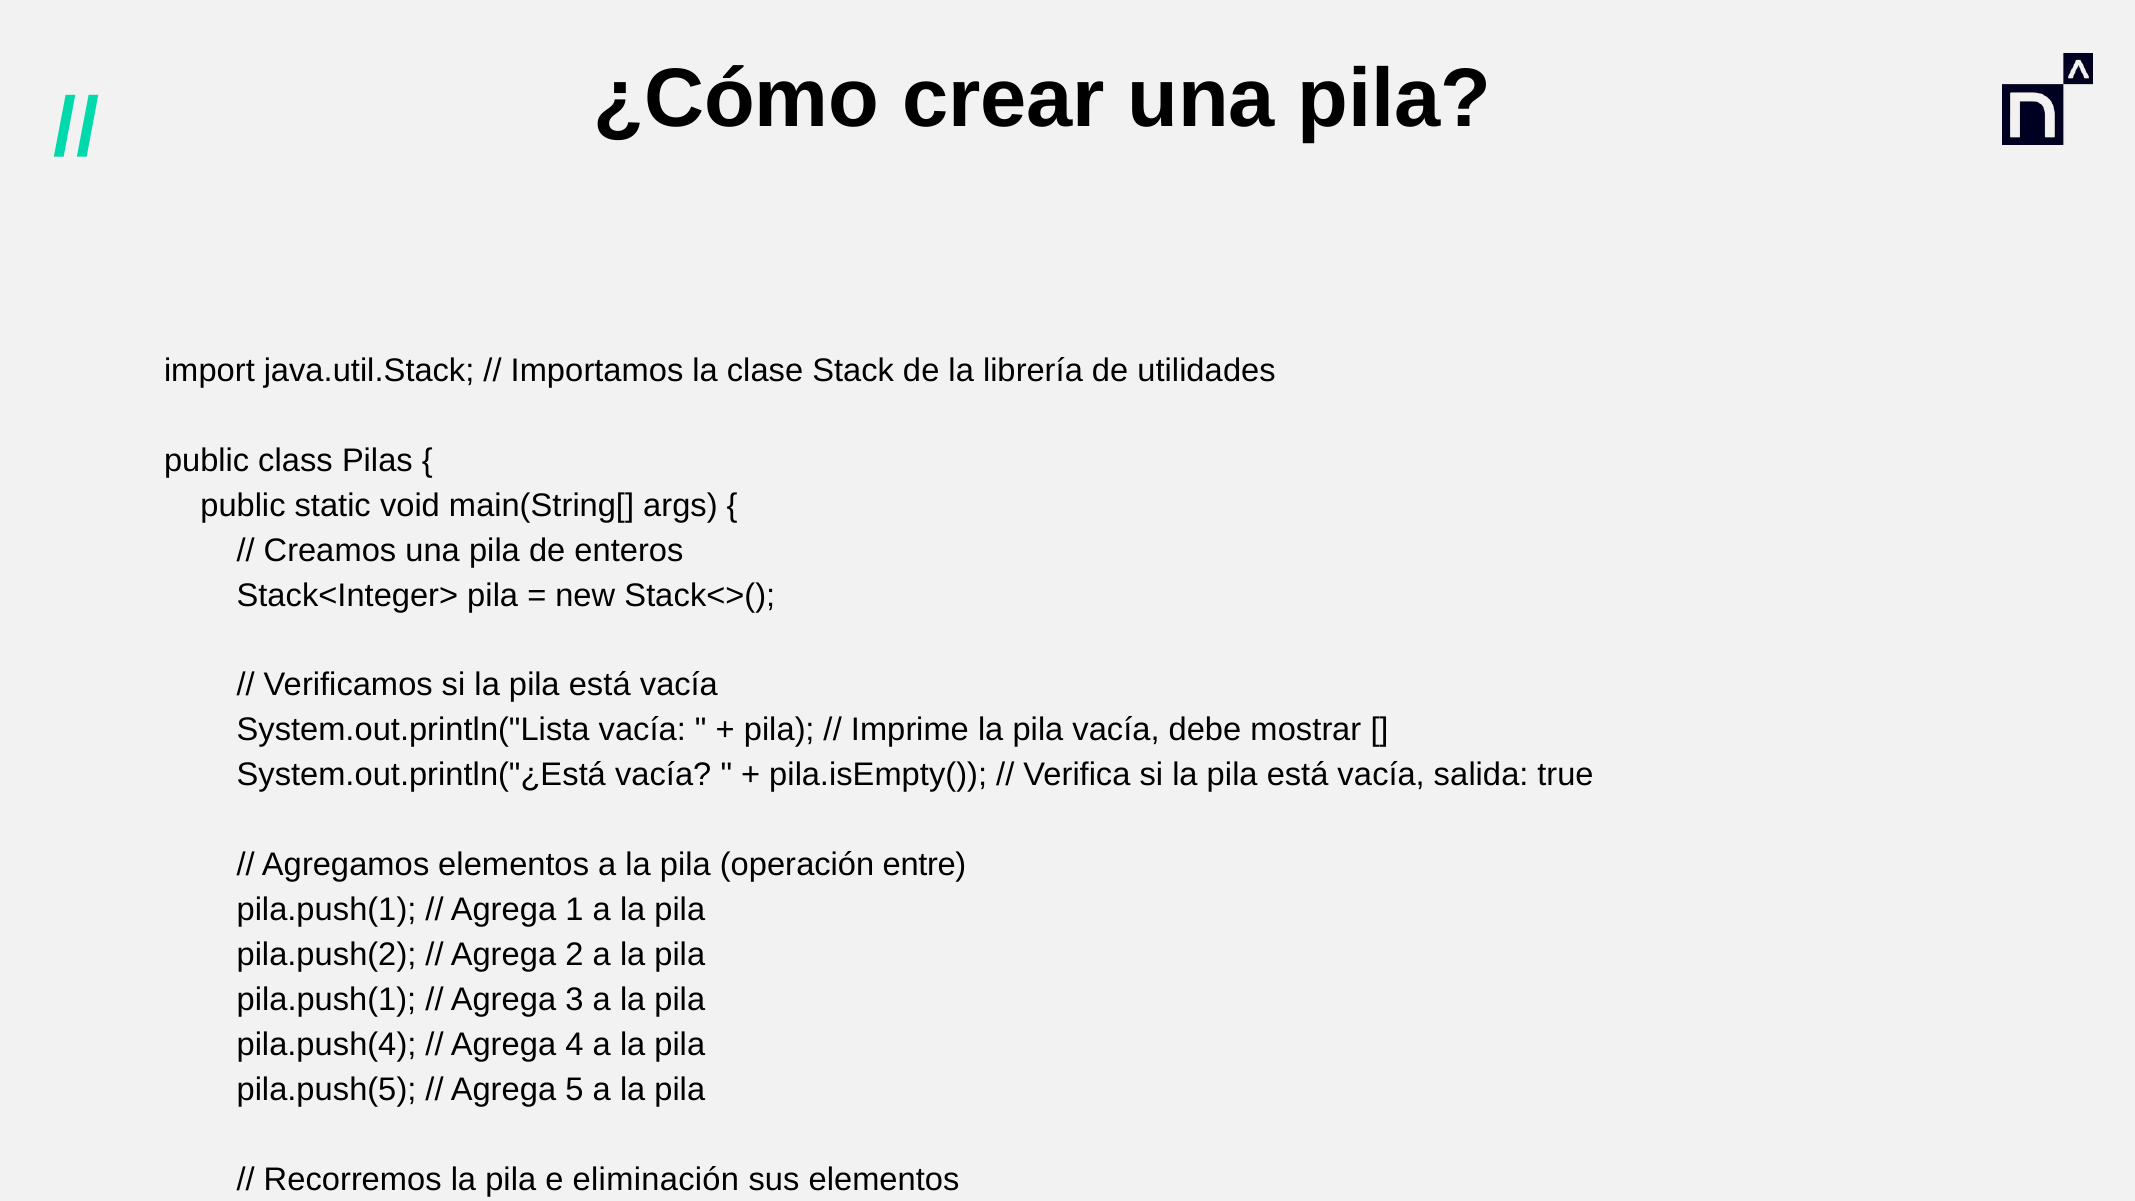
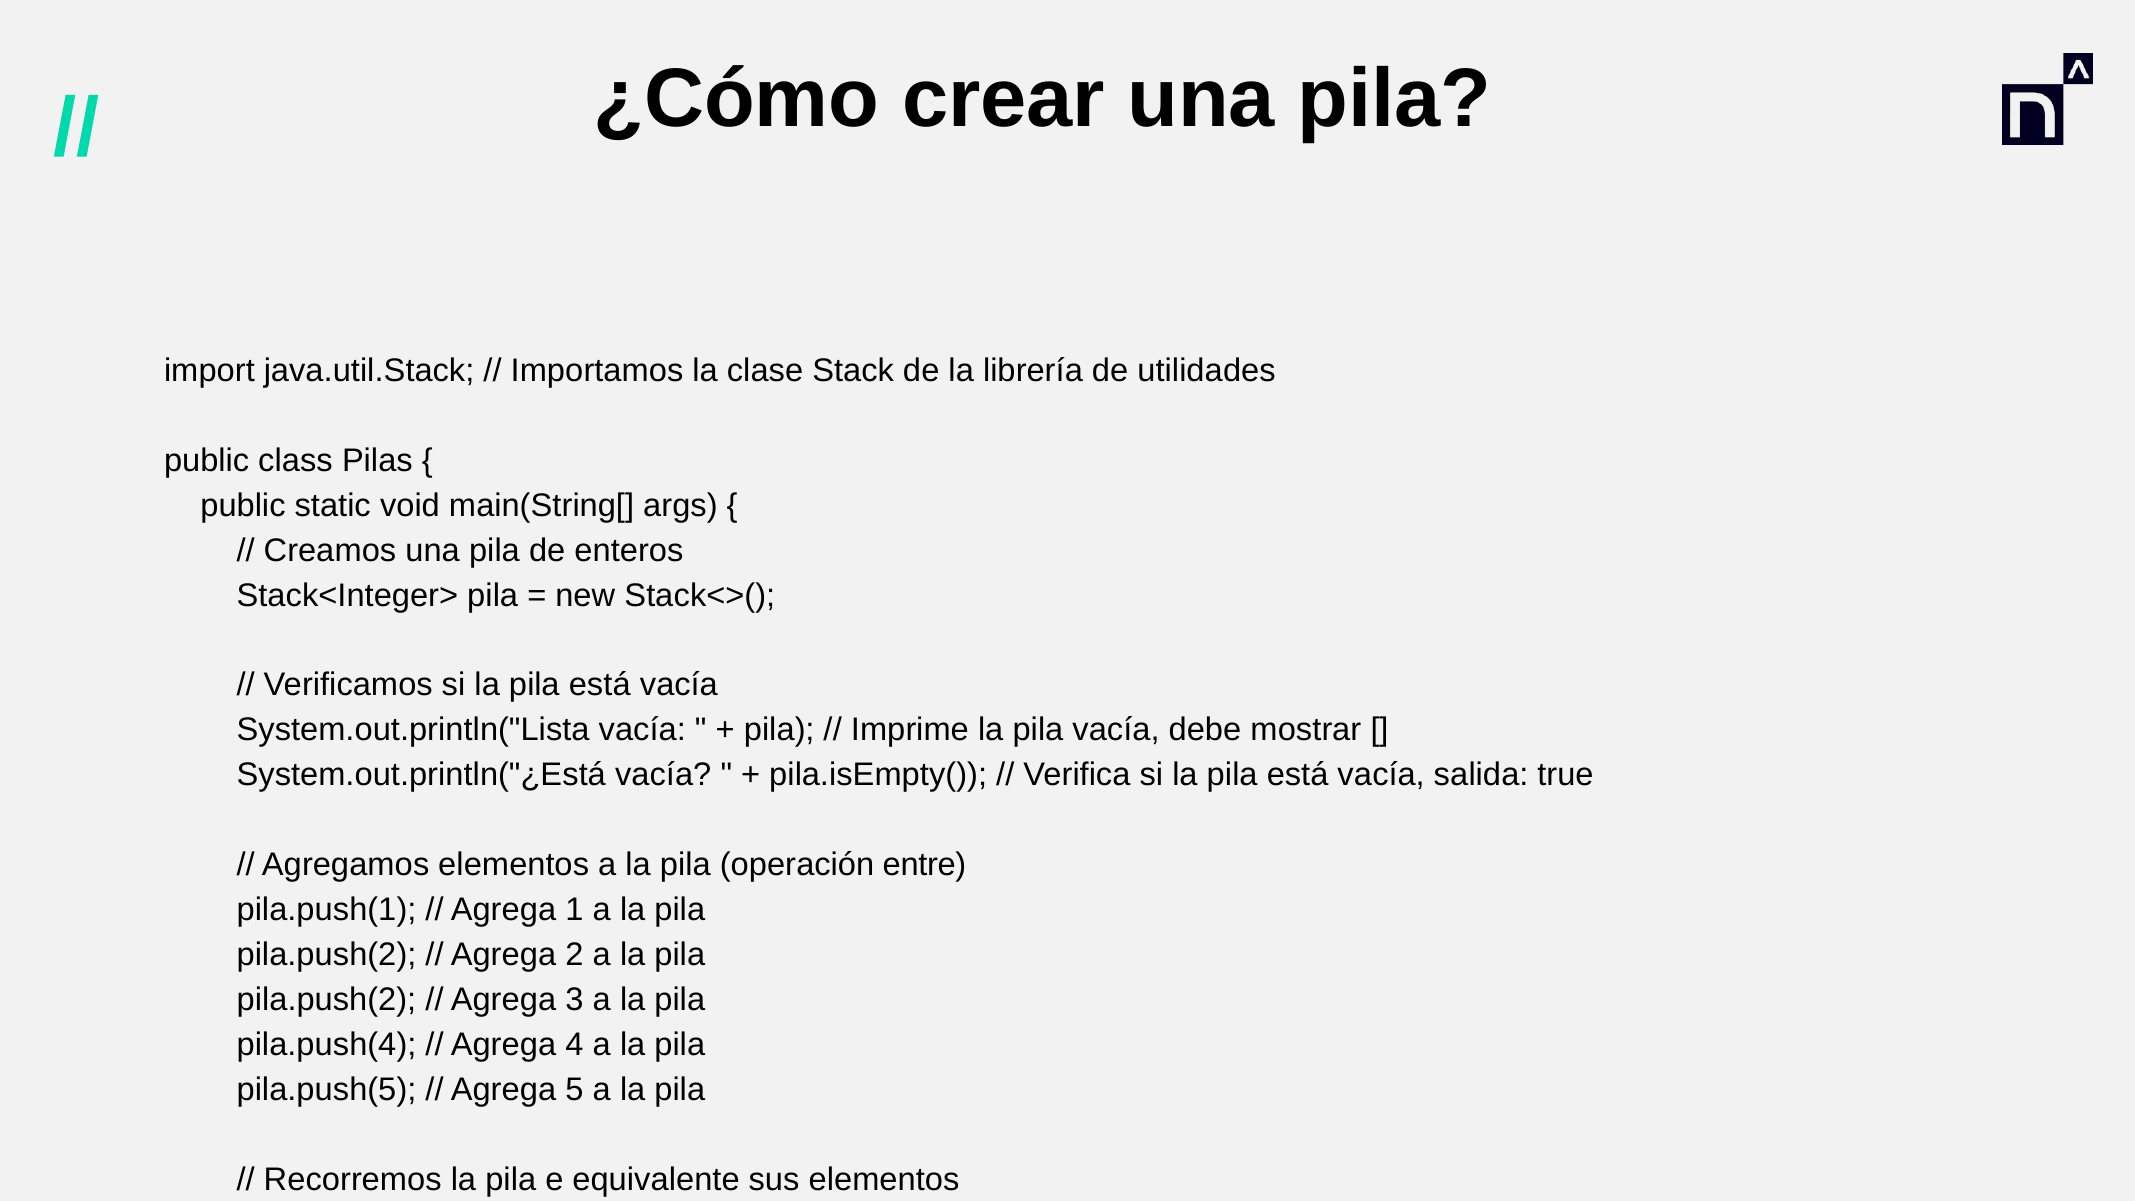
pila.push(1 at (326, 1000): pila.push(1 -> pila.push(2
eliminación: eliminación -> equivalente
